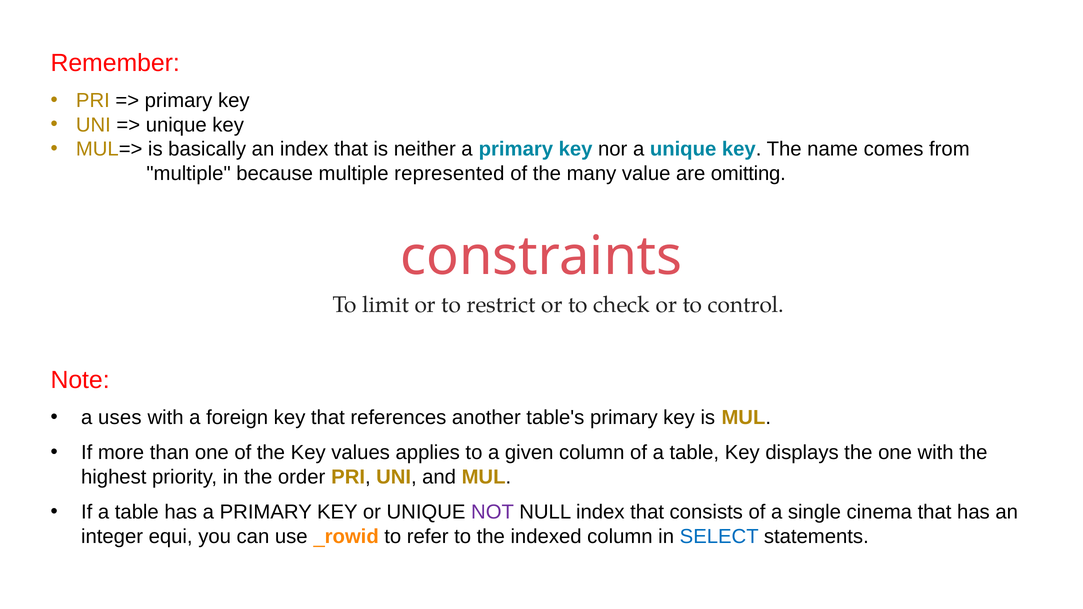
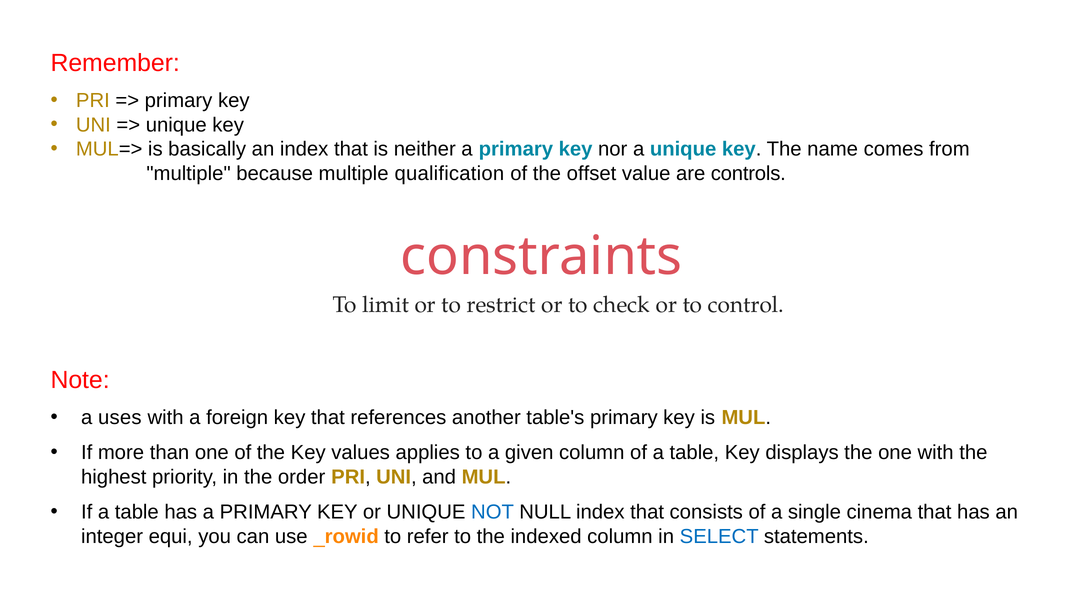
represented: represented -> qualification
many: many -> offset
omitting: omitting -> controls
NOT colour: purple -> blue
